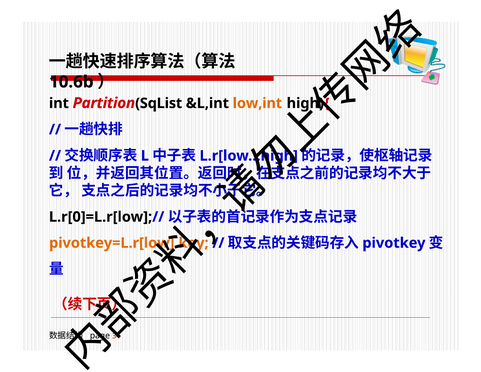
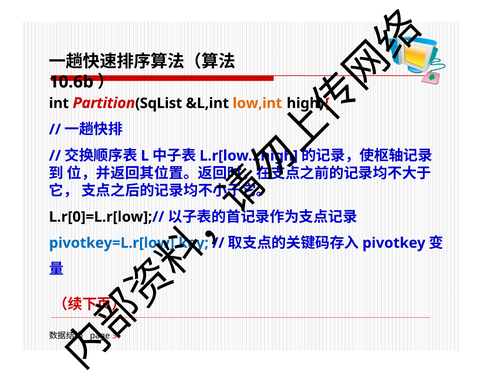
pivotkey=L.r[low].key colour: orange -> blue
